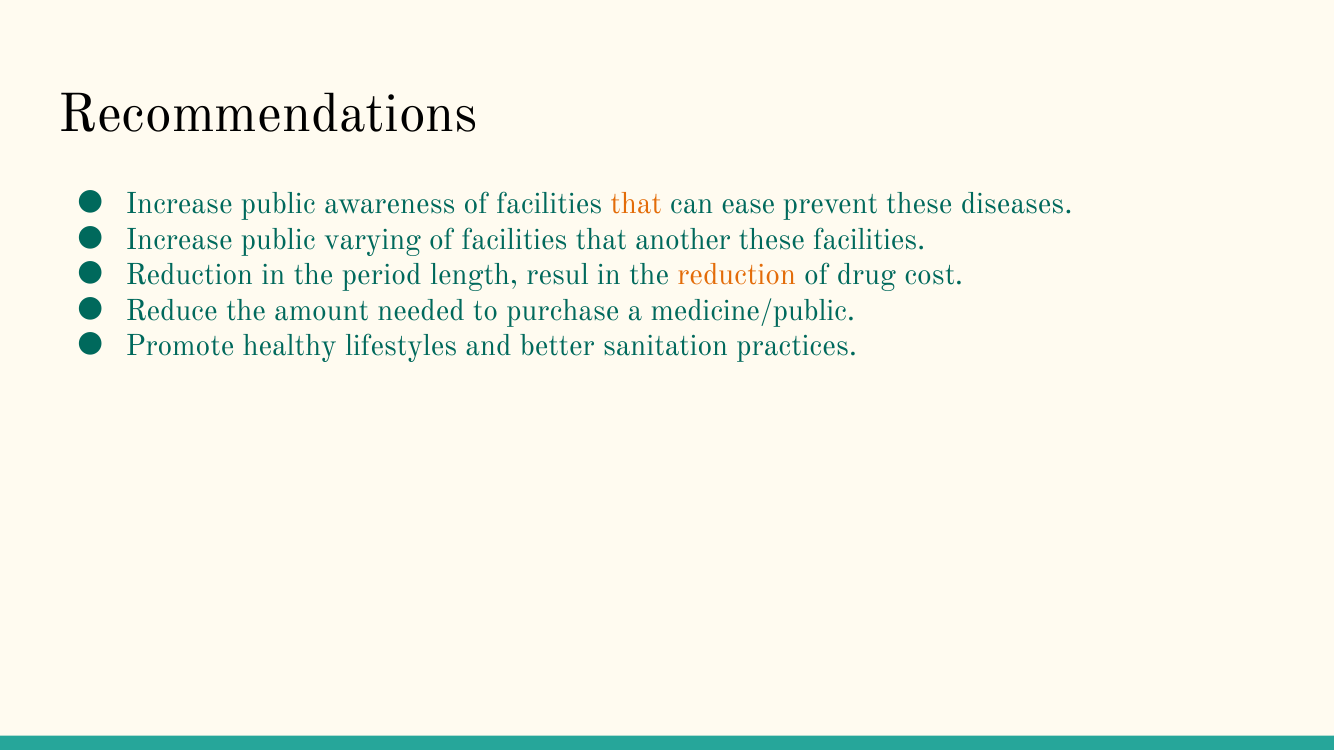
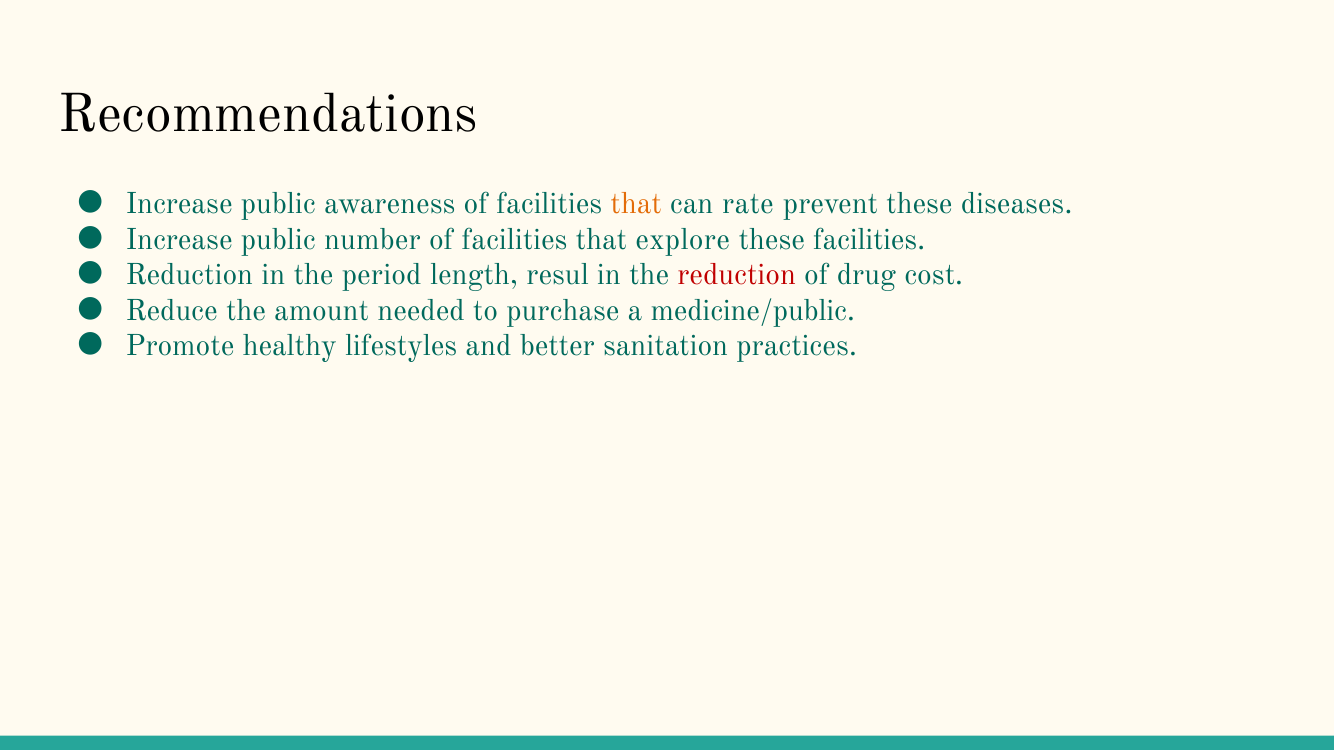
ease: ease -> rate
varying: varying -> number
another: another -> explore
reduction at (737, 275) colour: orange -> red
